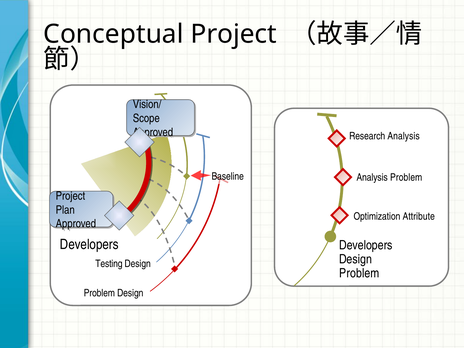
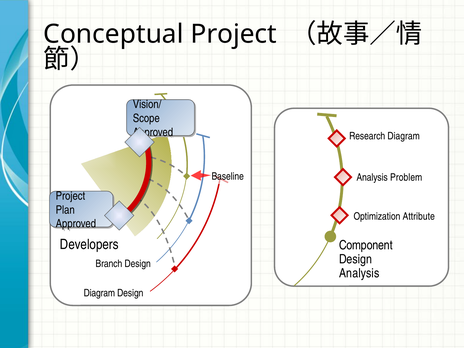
Analysis at (404, 136): Analysis -> Diagram
Developers at (366, 245): Developers -> Component
Testing: Testing -> Branch
Problem at (359, 273): Problem -> Analysis
Problem at (99, 293): Problem -> Diagram
